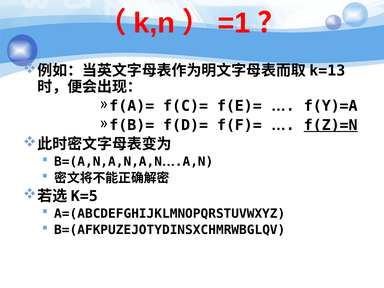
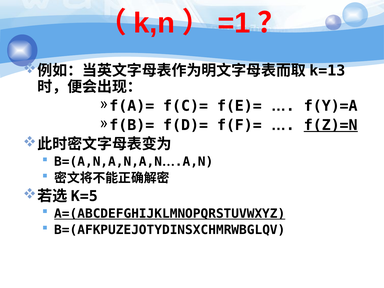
A=(ABCDEFGHIJKLMNOPQRSTUVWXYZ underline: none -> present
